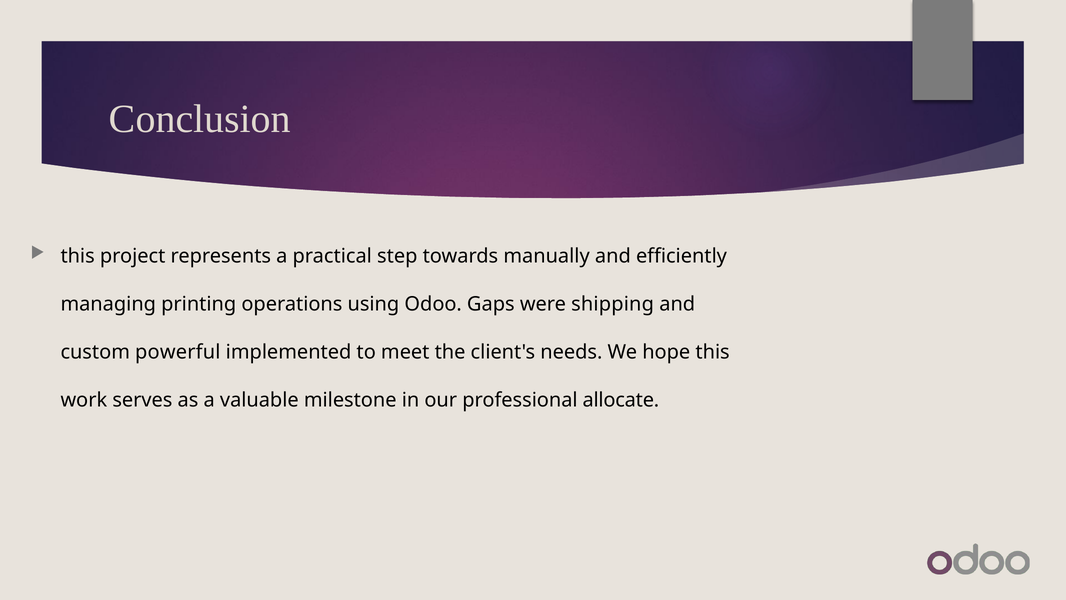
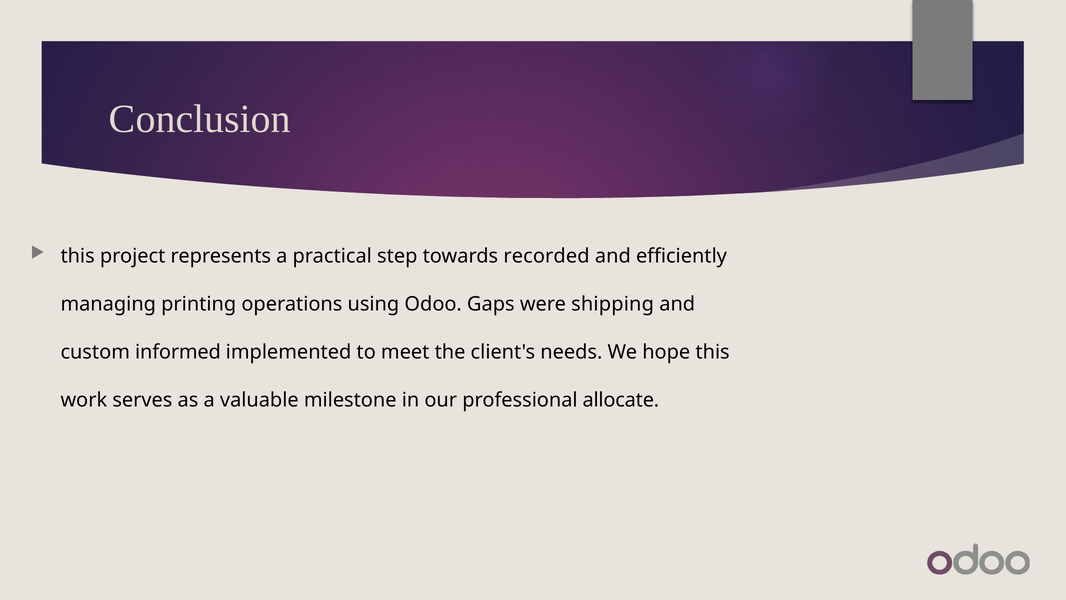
manually: manually -> recorded
powerful: powerful -> informed
